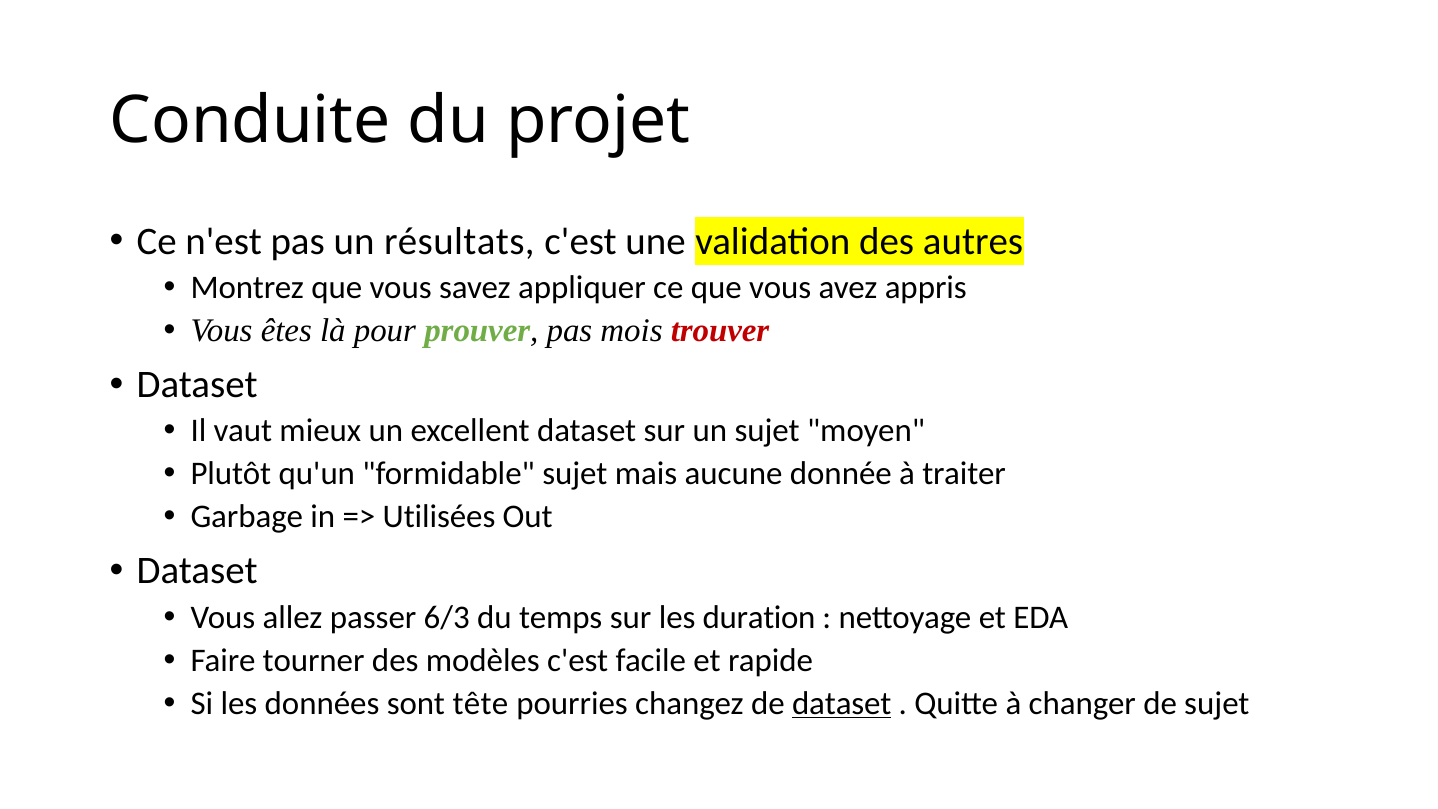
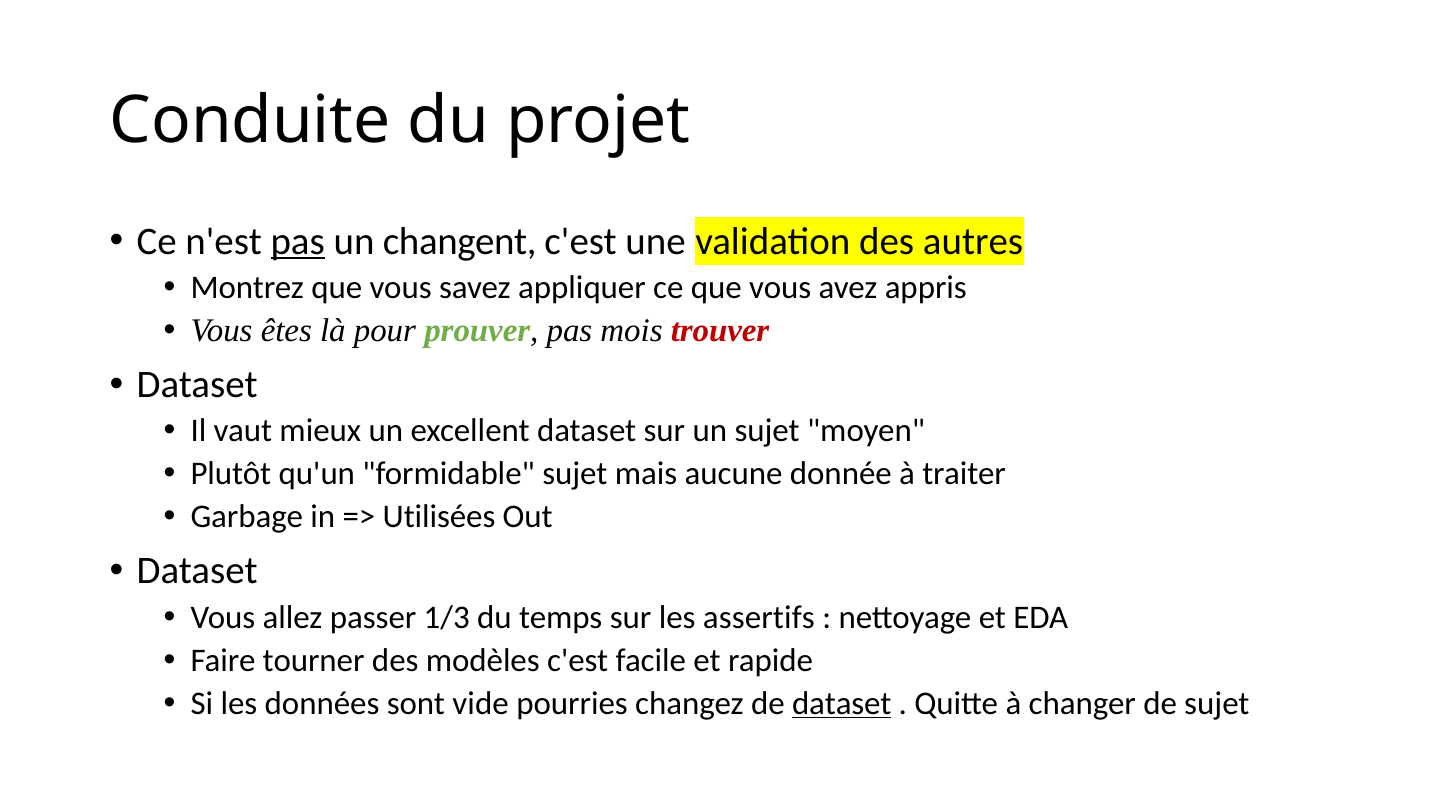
pas at (298, 241) underline: none -> present
résultats: résultats -> changent
6/3: 6/3 -> 1/3
duration: duration -> assertifs
tête: tête -> vide
